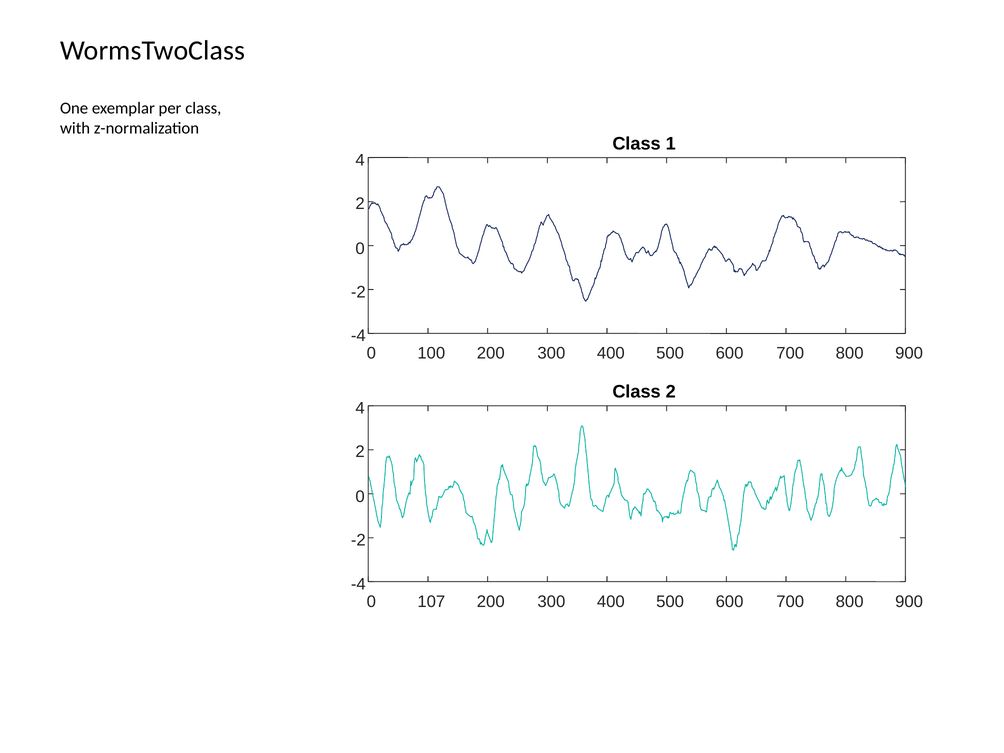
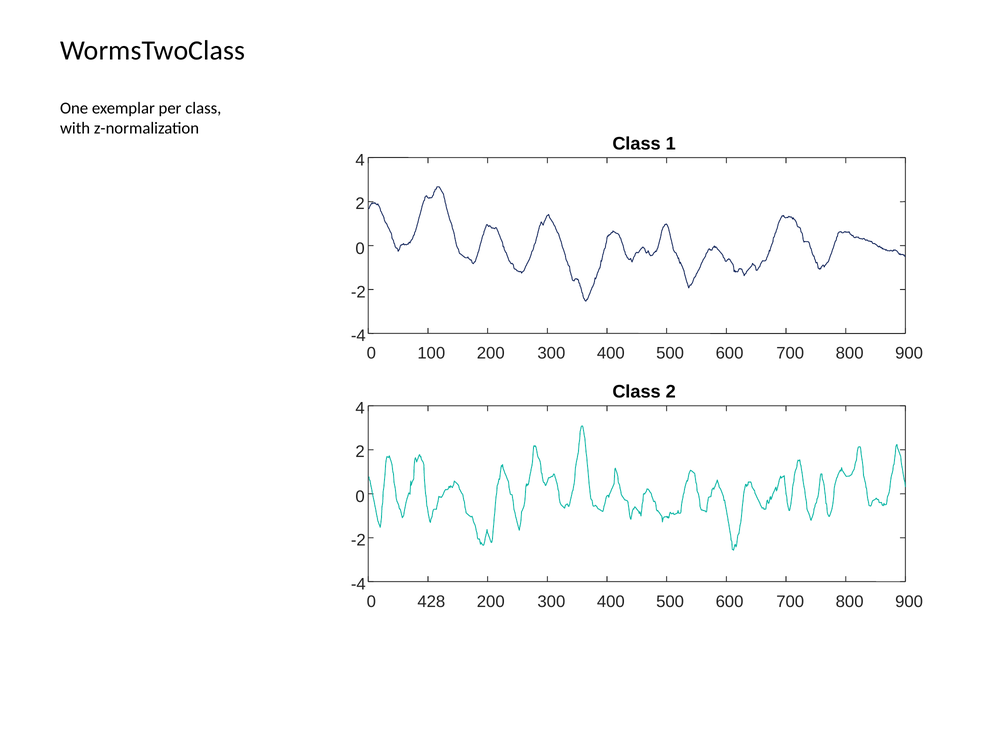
107: 107 -> 428
